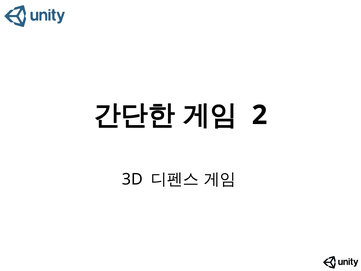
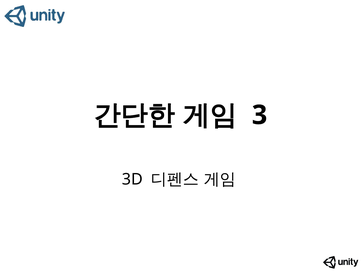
2: 2 -> 3
